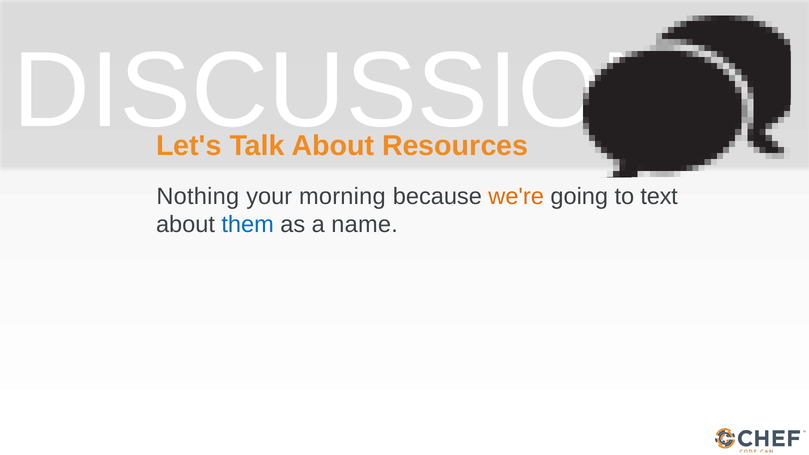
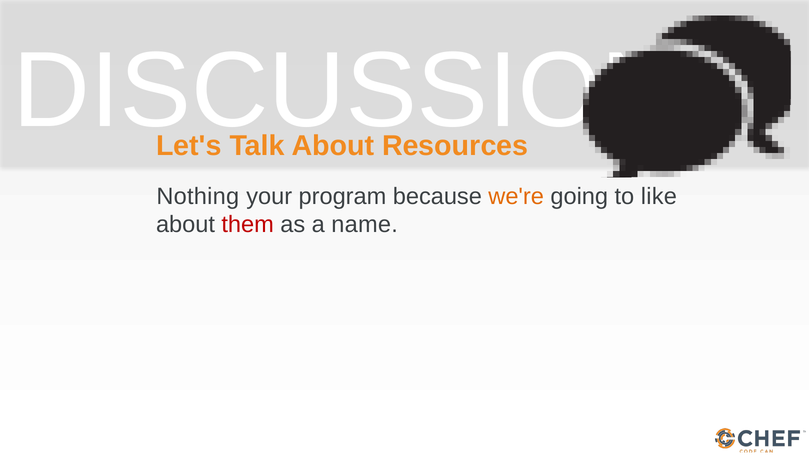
morning: morning -> program
text: text -> like
them colour: blue -> red
